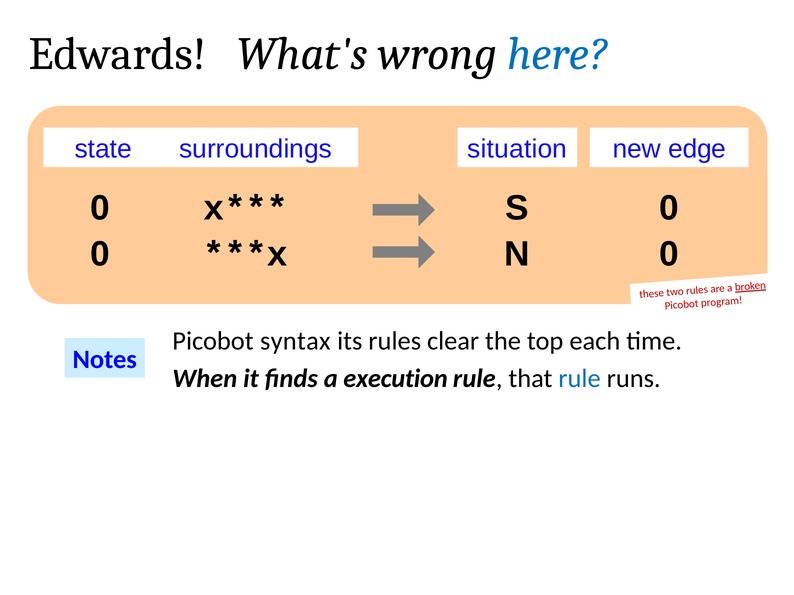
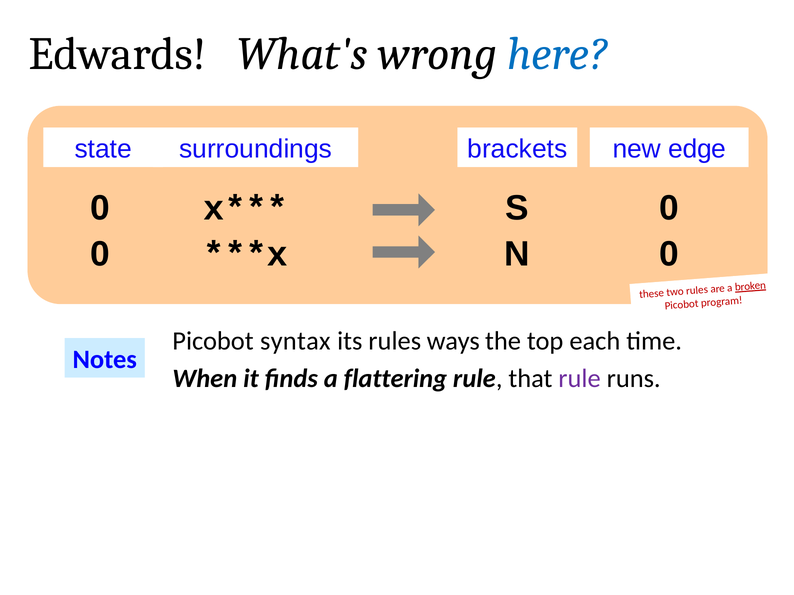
situation: situation -> brackets
clear: clear -> ways
execution: execution -> flattering
rule at (580, 379) colour: blue -> purple
